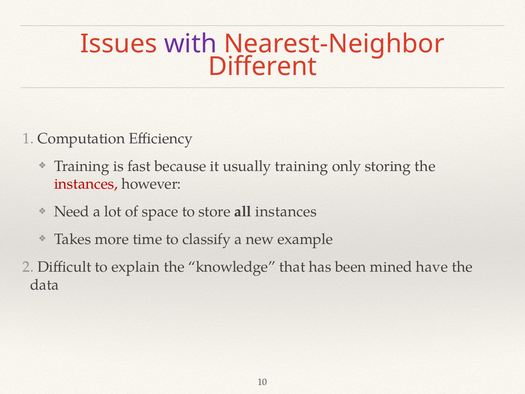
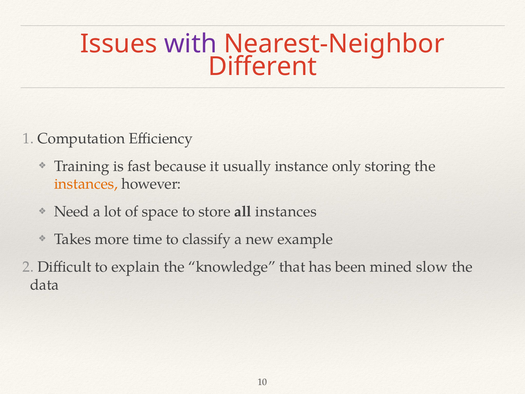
usually training: training -> instance
instances at (86, 184) colour: red -> orange
have: have -> slow
